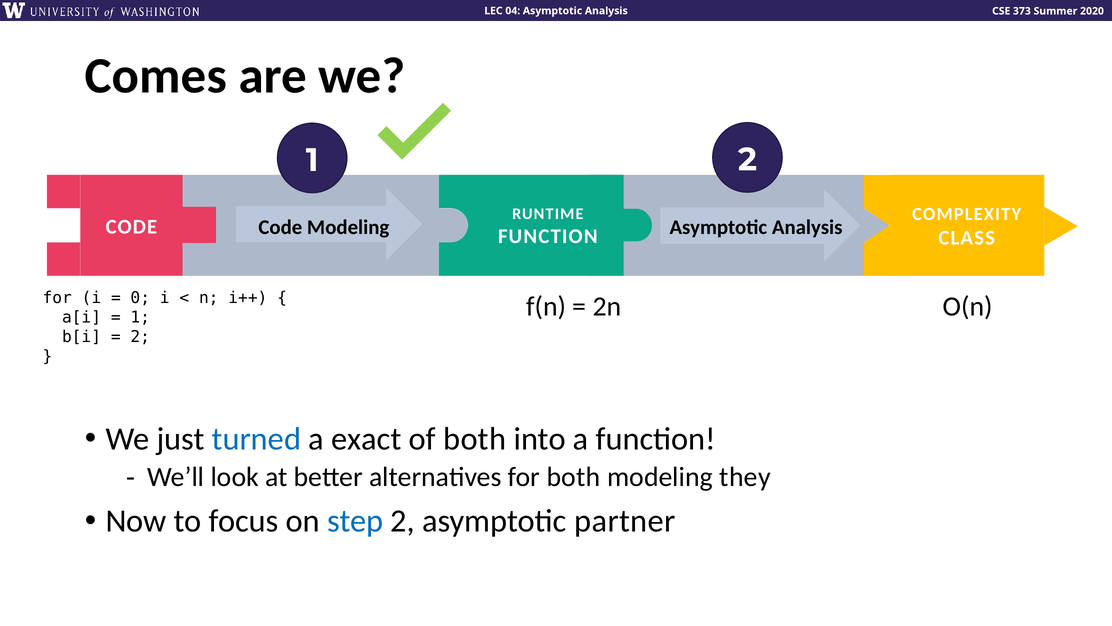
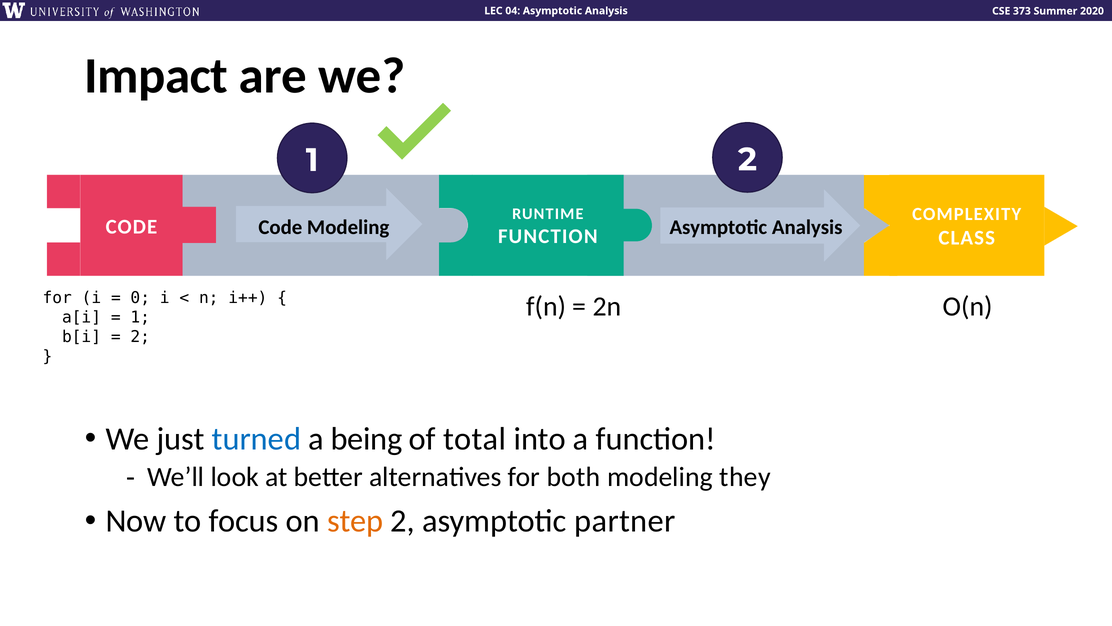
Comes: Comes -> Impact
exact: exact -> being
of both: both -> total
step colour: blue -> orange
